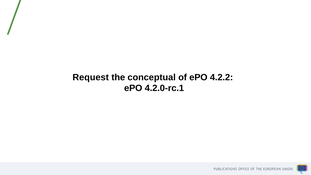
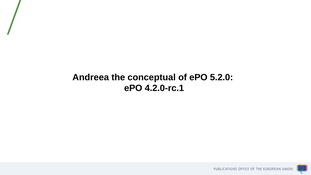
Request: Request -> Andreea
4.2.2: 4.2.2 -> 5.2.0
